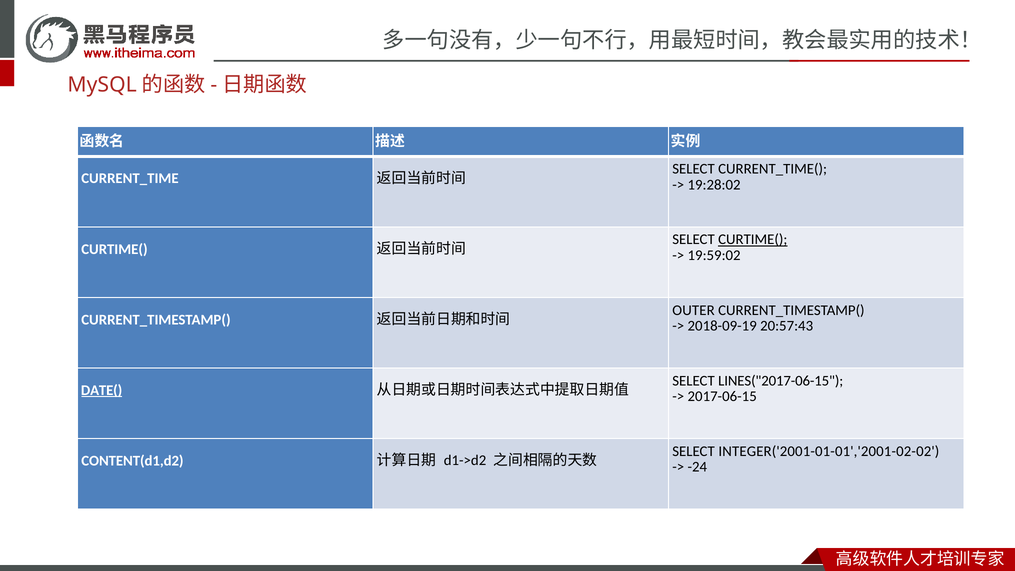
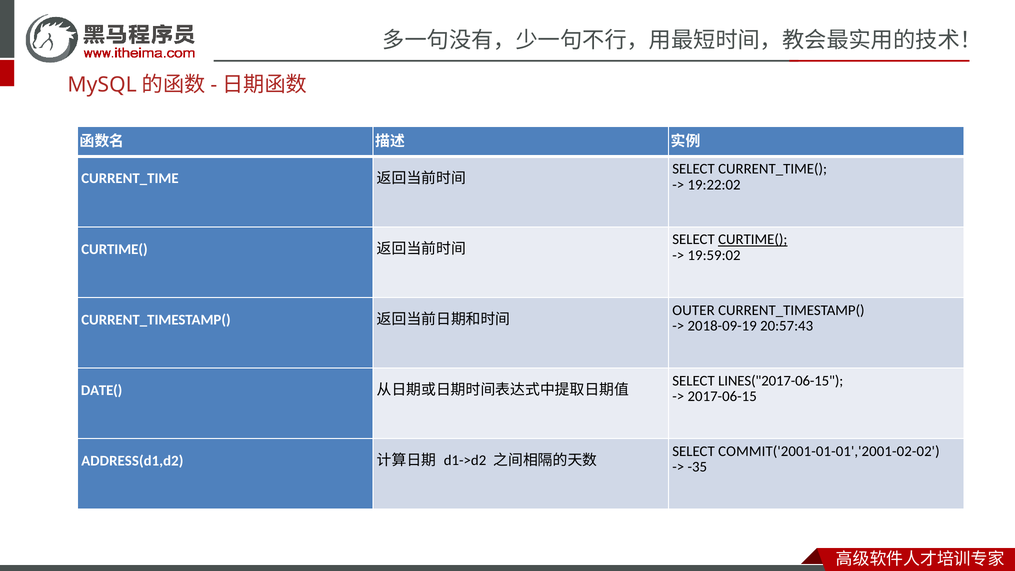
19:28:02: 19:28:02 -> 19:22:02
DATE( underline: present -> none
INTEGER('2001-01-01','2001-02-02: INTEGER('2001-01-01','2001-02-02 -> COMMIT('2001-01-01','2001-02-02
CONTENT(d1,d2: CONTENT(d1,d2 -> ADDRESS(d1,d2
-24: -24 -> -35
